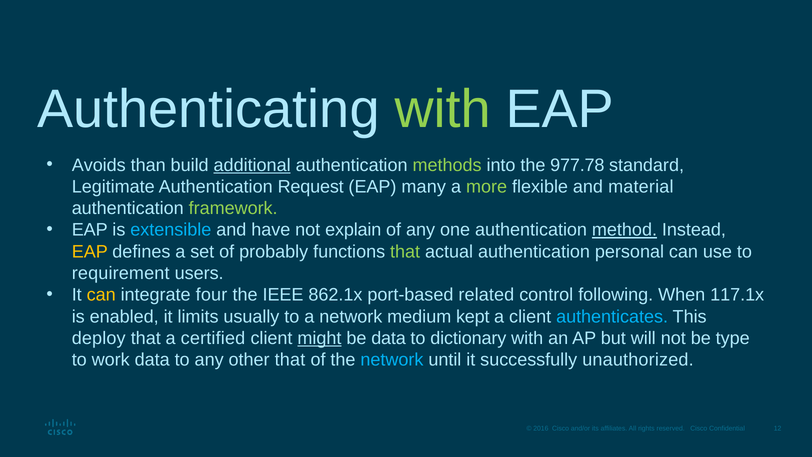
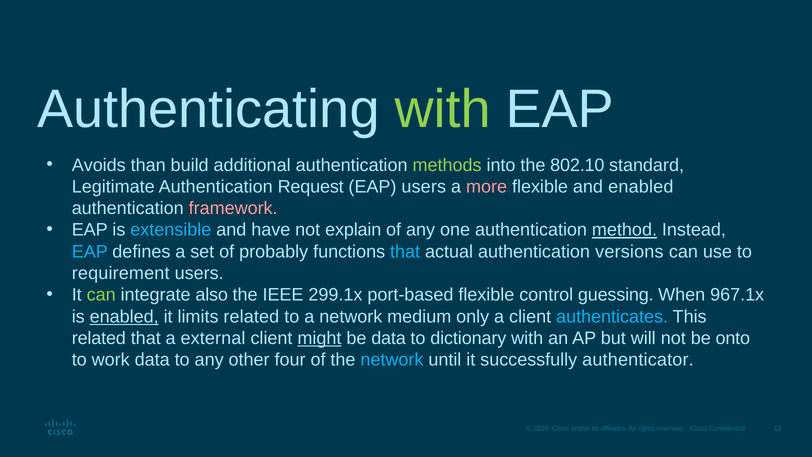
additional underline: present -> none
977.78: 977.78 -> 802.10
EAP many: many -> users
more colour: light green -> pink
and material: material -> enabled
framework colour: light green -> pink
EAP at (90, 252) colour: yellow -> light blue
that at (405, 252) colour: light green -> light blue
personal: personal -> versions
can at (101, 295) colour: yellow -> light green
four: four -> also
862.1x: 862.1x -> 299.1x
port-based related: related -> flexible
following: following -> guessing
117.1x: 117.1x -> 967.1x
enabled at (124, 316) underline: none -> present
limits usually: usually -> related
kept: kept -> only
deploy at (99, 338): deploy -> related
certified: certified -> external
type: type -> onto
other that: that -> four
unauthorized: unauthorized -> authenticator
